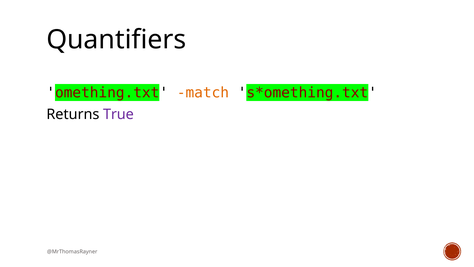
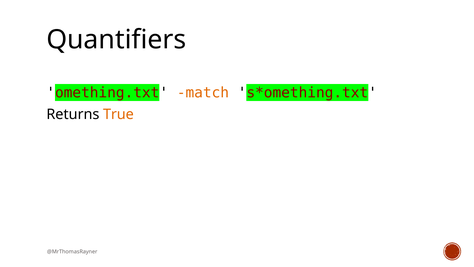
True colour: purple -> orange
